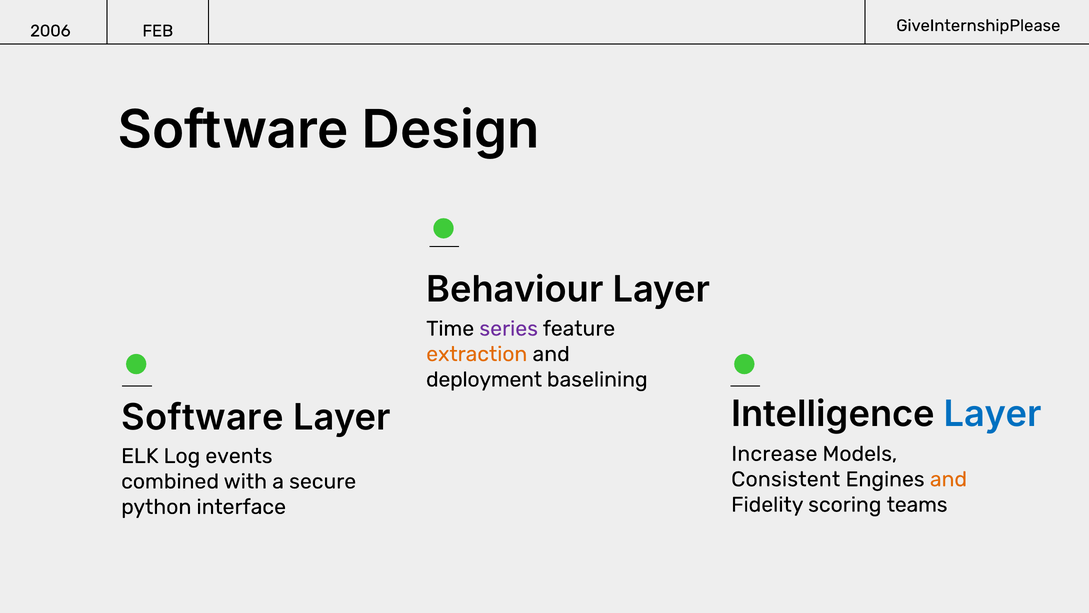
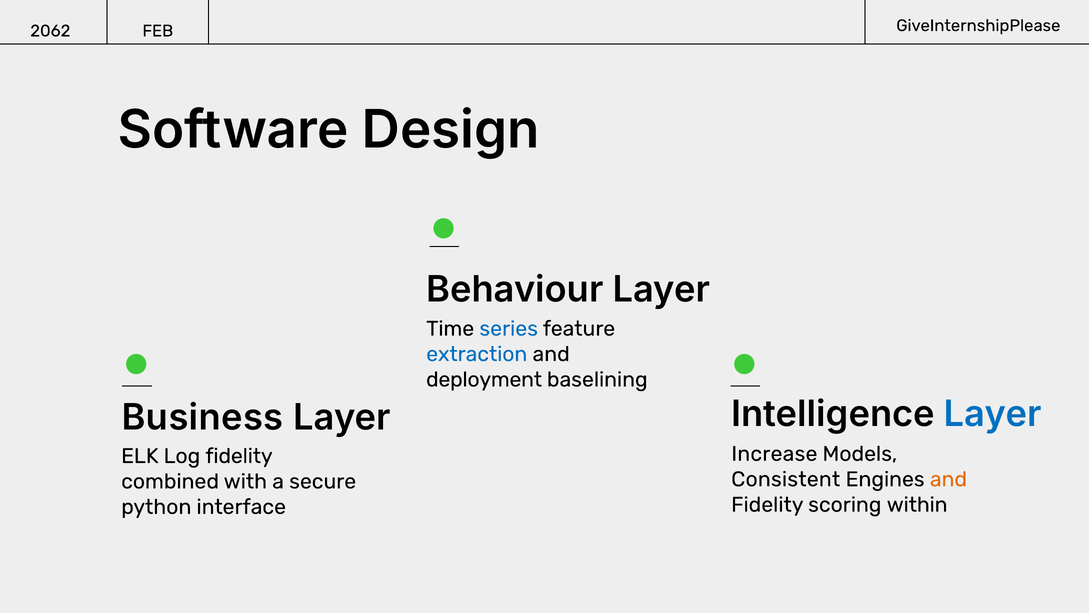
2006: 2006 -> 2062
series colour: purple -> blue
extraction colour: orange -> blue
Software at (202, 417): Software -> Business
Log events: events -> fidelity
teams: teams -> within
